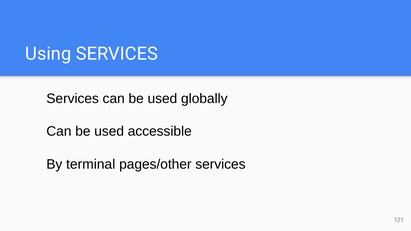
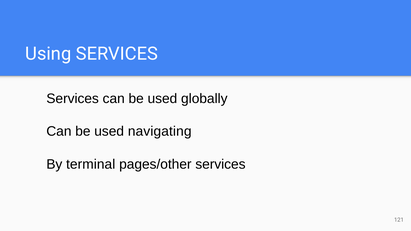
accessible: accessible -> navigating
